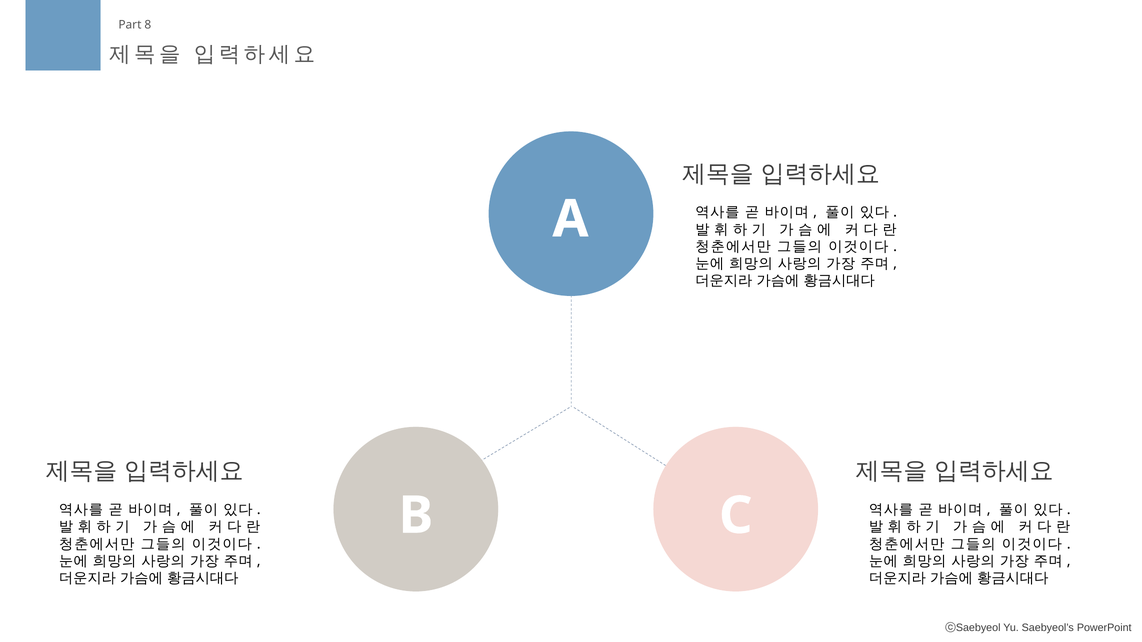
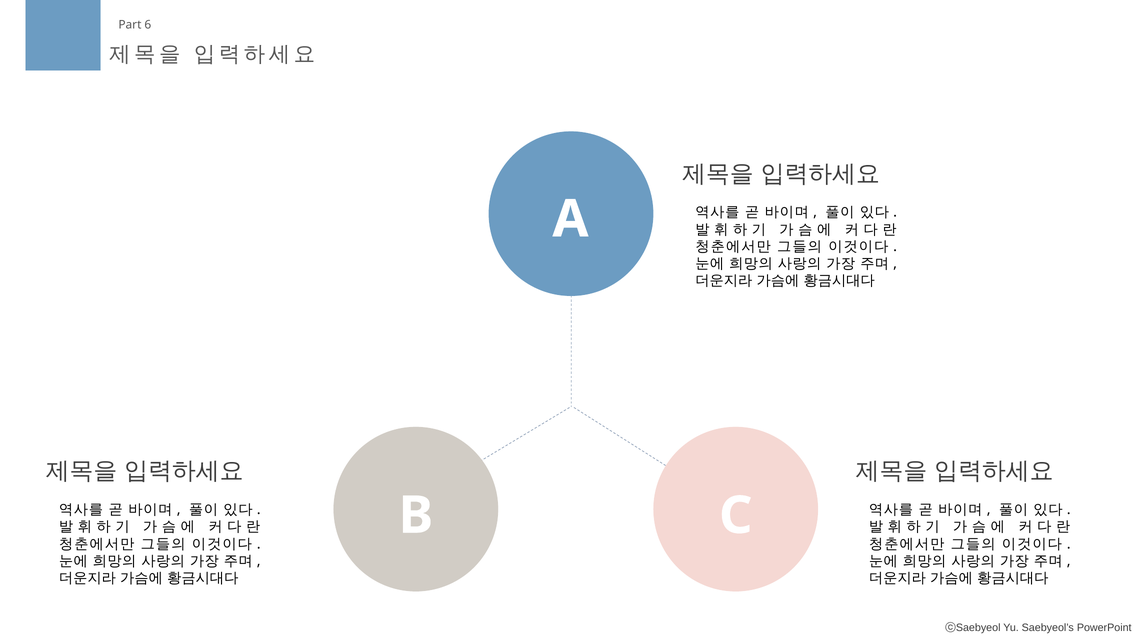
8: 8 -> 6
